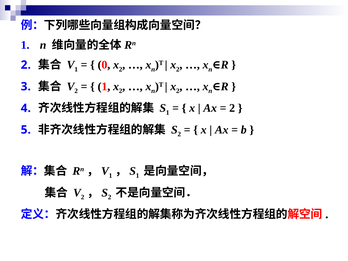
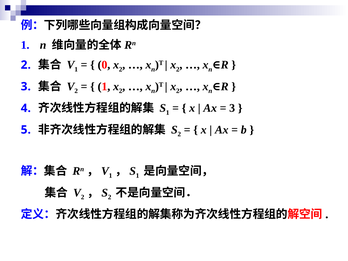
2 at (232, 108): 2 -> 3
